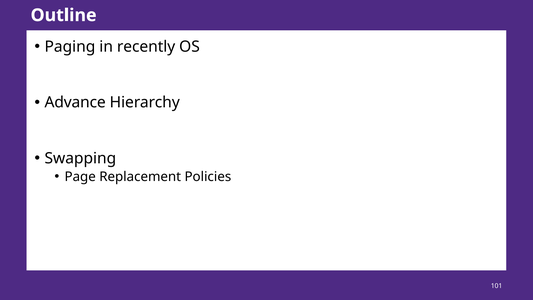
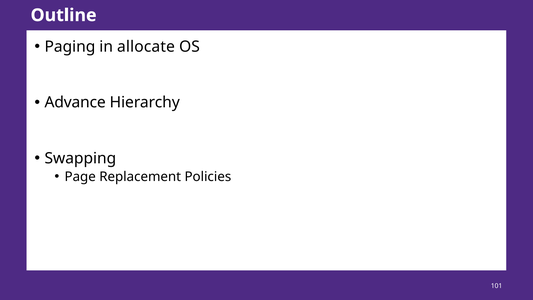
recently: recently -> allocate
